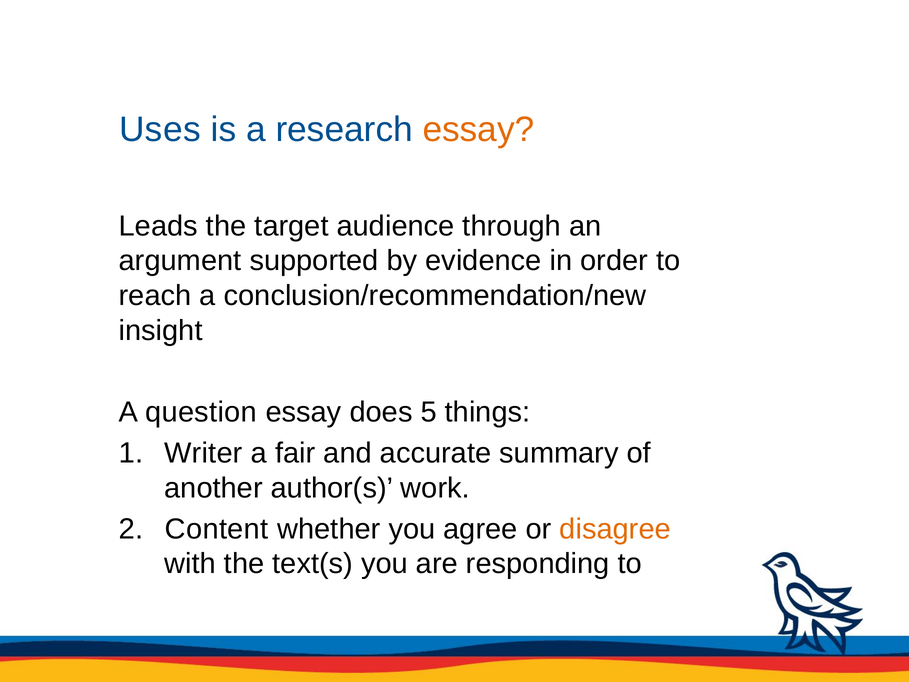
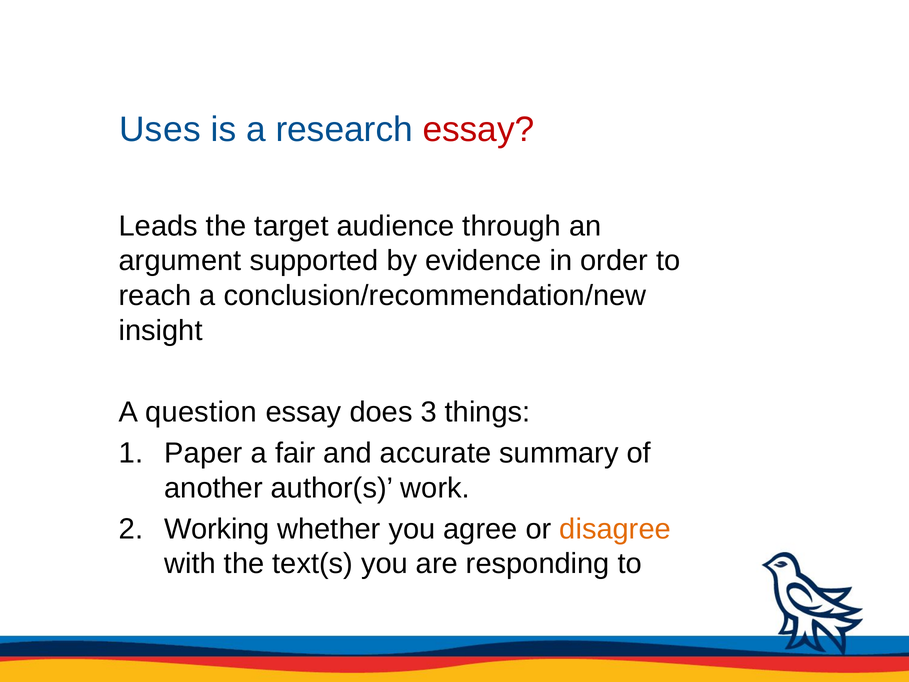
essay at (478, 129) colour: orange -> red
5: 5 -> 3
Writer: Writer -> Paper
Content: Content -> Working
